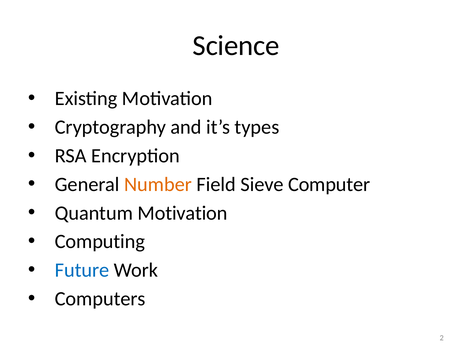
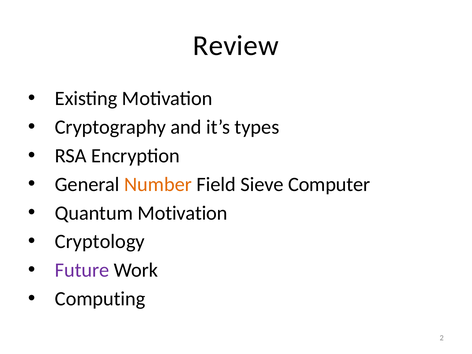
Science: Science -> Review
Computing: Computing -> Cryptology
Future colour: blue -> purple
Computers: Computers -> Computing
